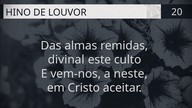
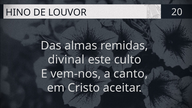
neste: neste -> canto
